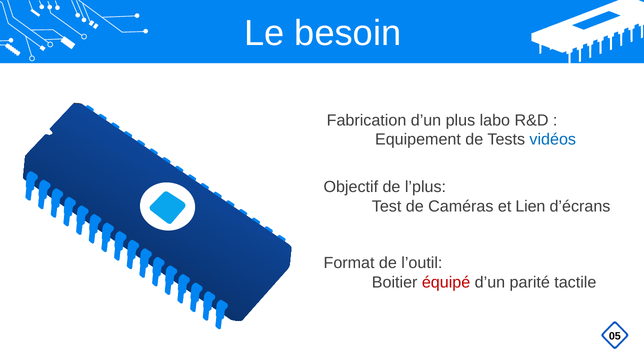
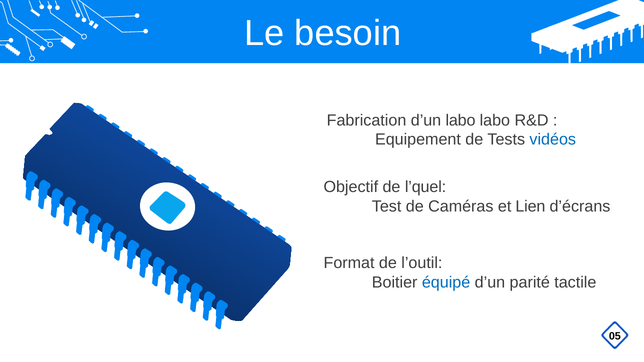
d’un plus: plus -> labo
l’plus: l’plus -> l’quel
équipé colour: red -> blue
